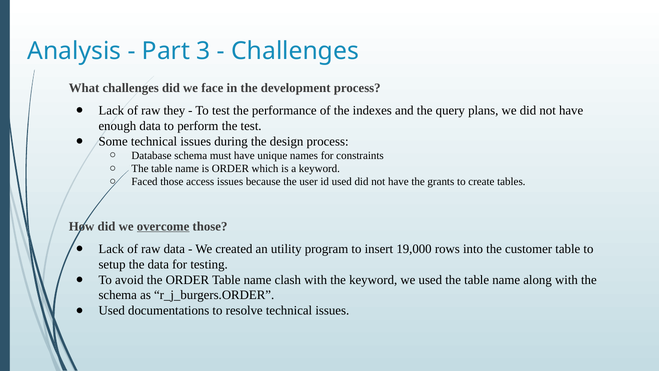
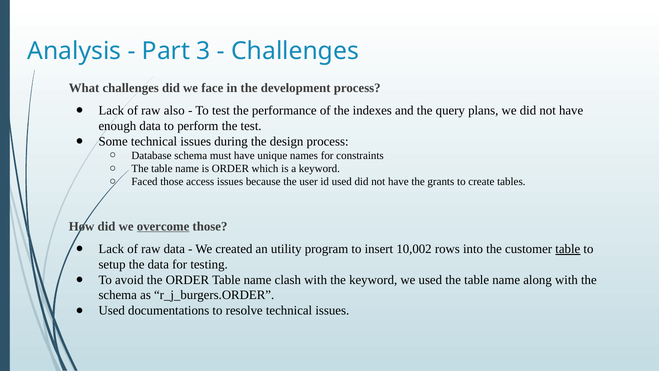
they: they -> also
19,000: 19,000 -> 10,002
table at (568, 249) underline: none -> present
